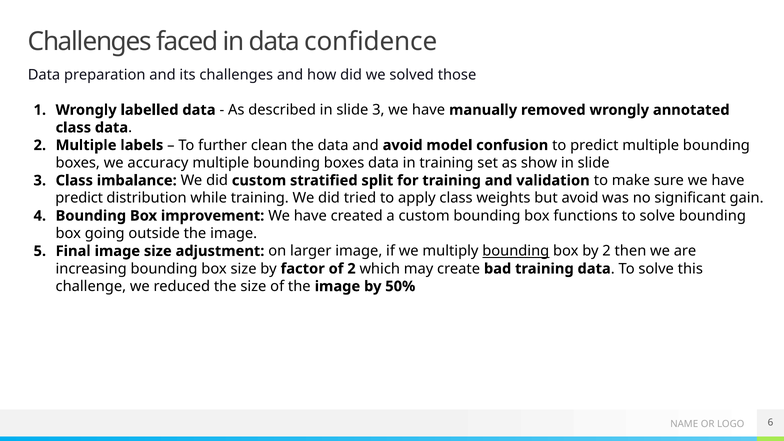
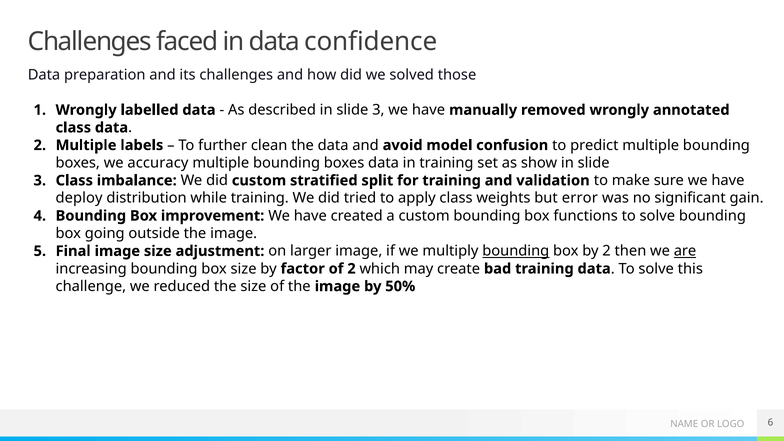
predict at (79, 198): predict -> deploy
but avoid: avoid -> error
are underline: none -> present
